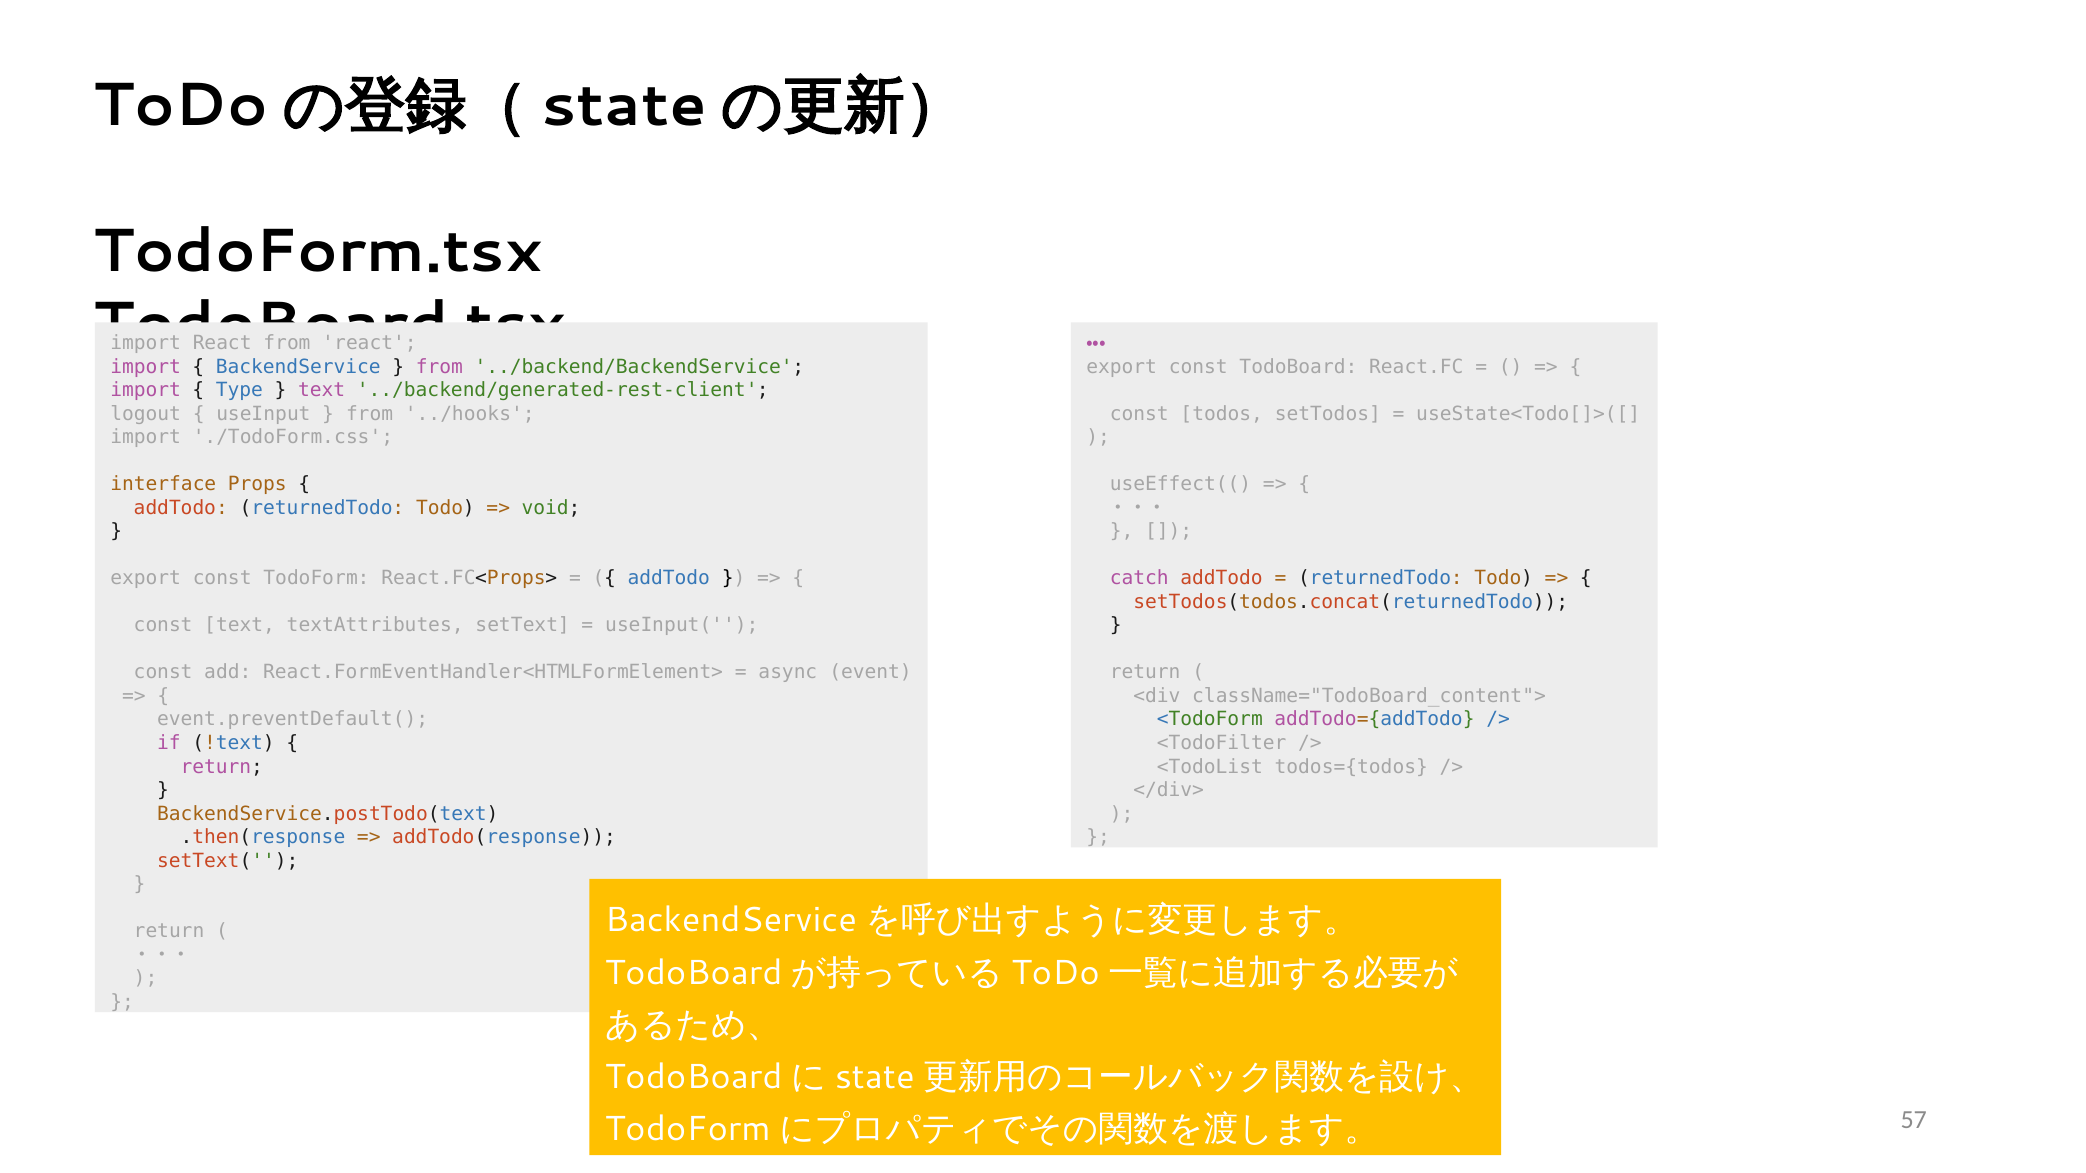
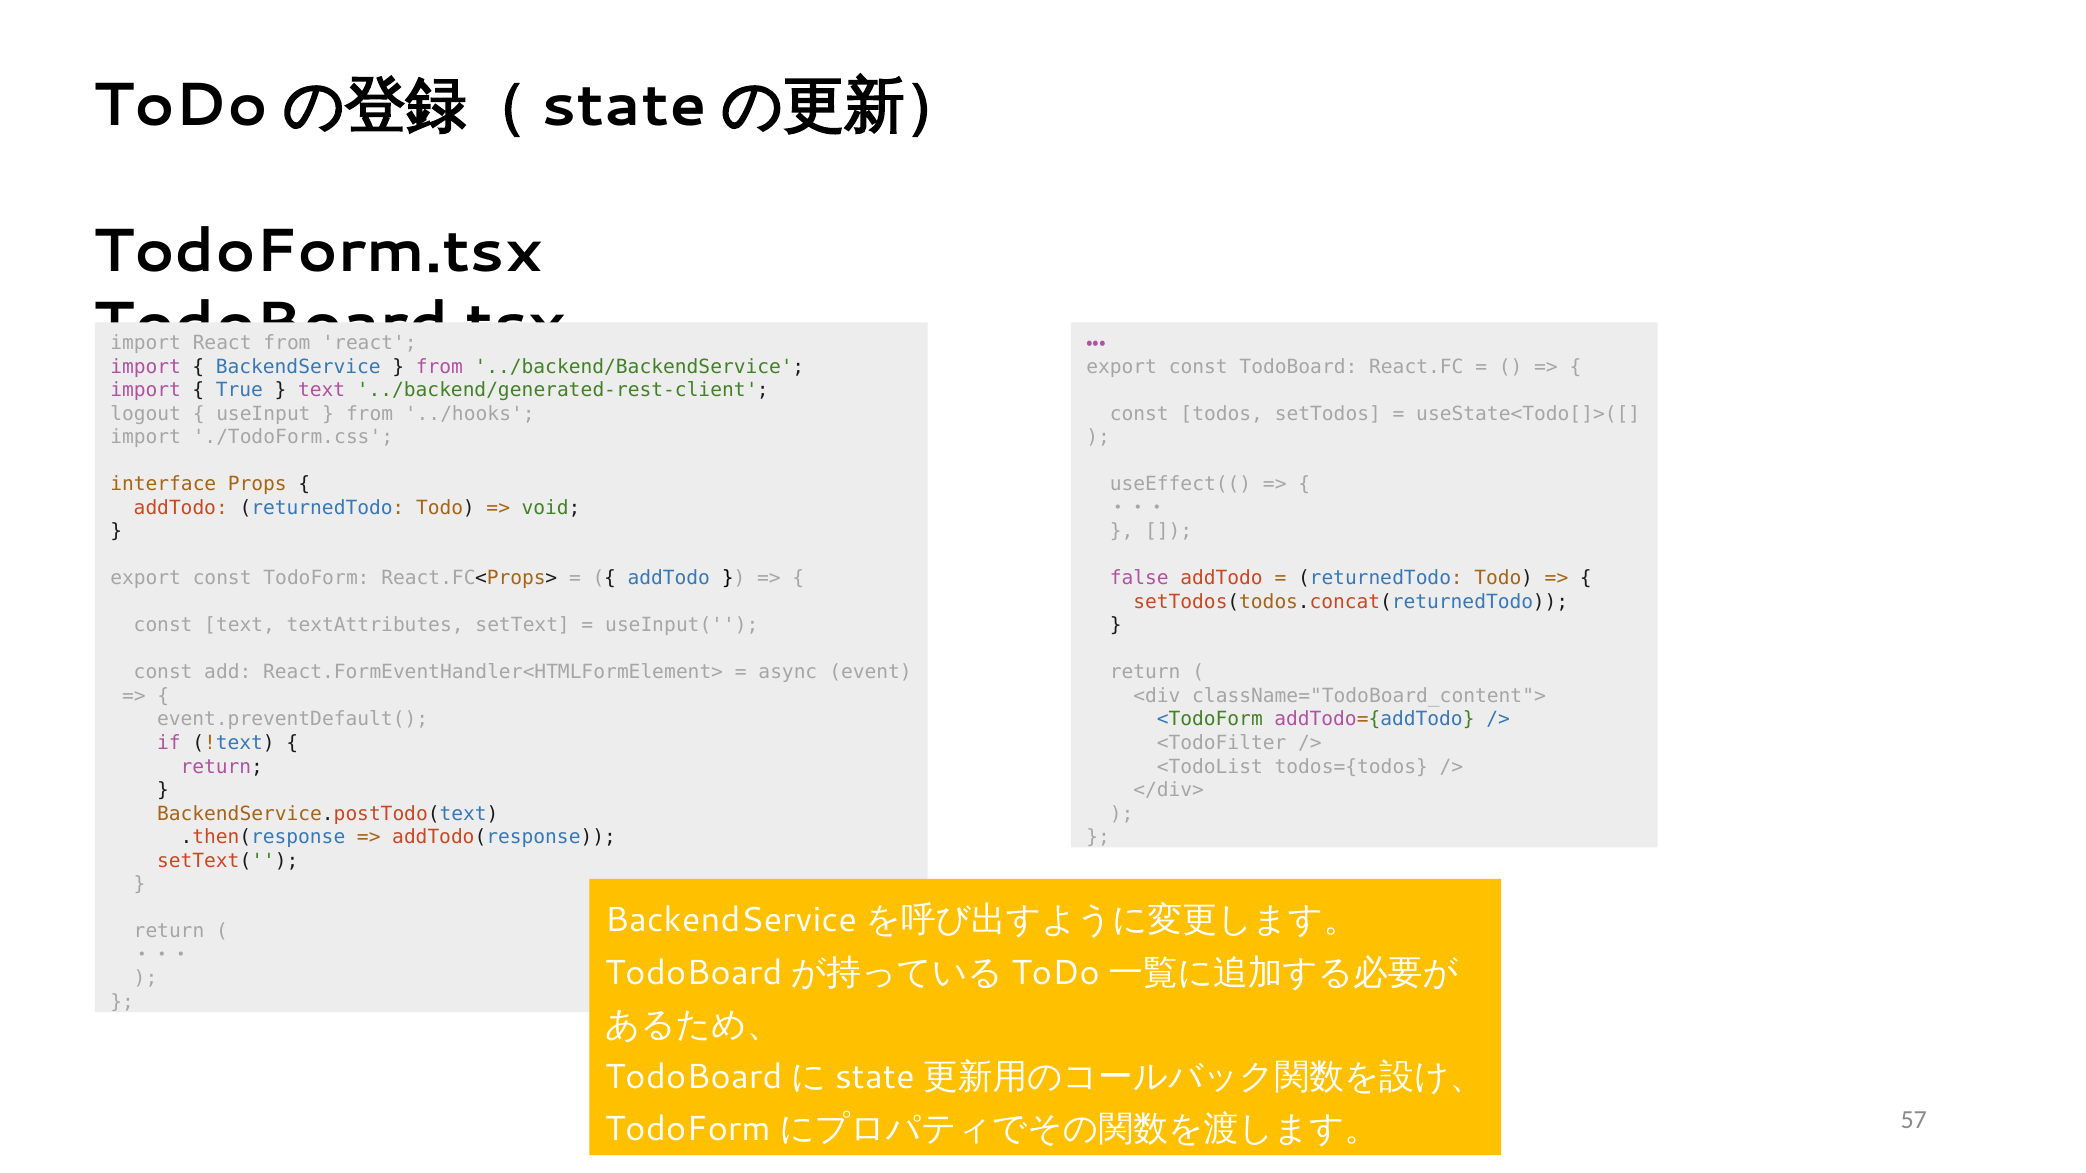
Type: Type -> True
catch: catch -> false
